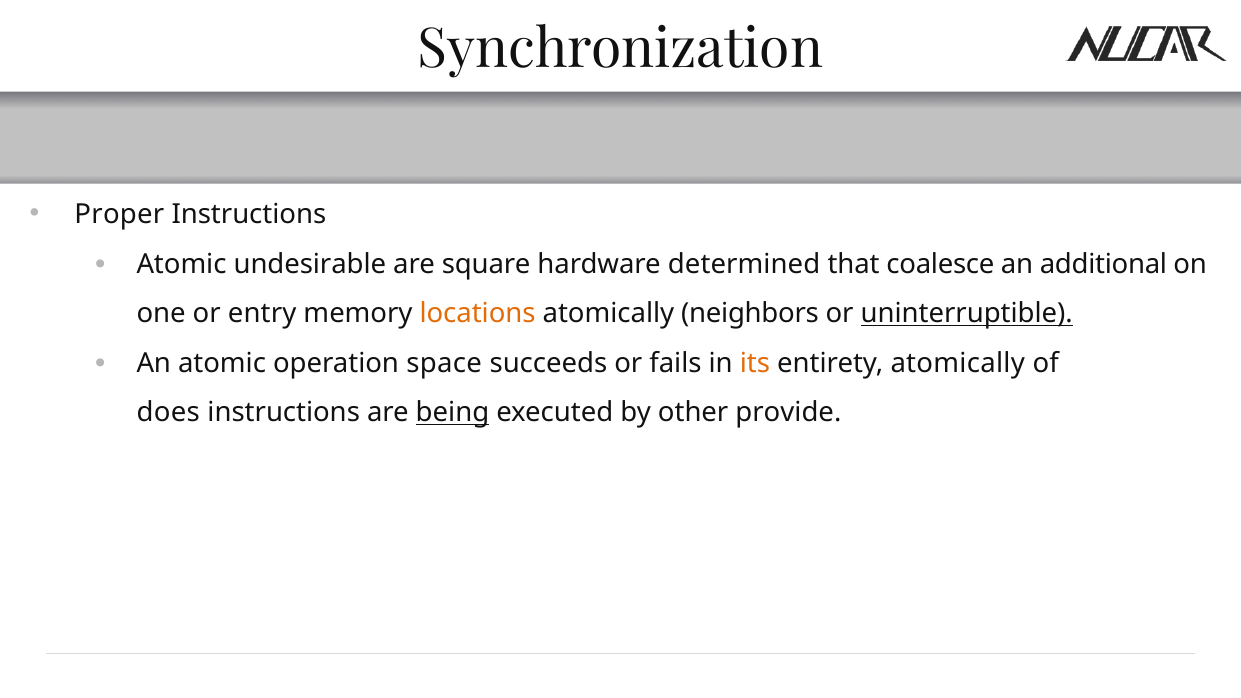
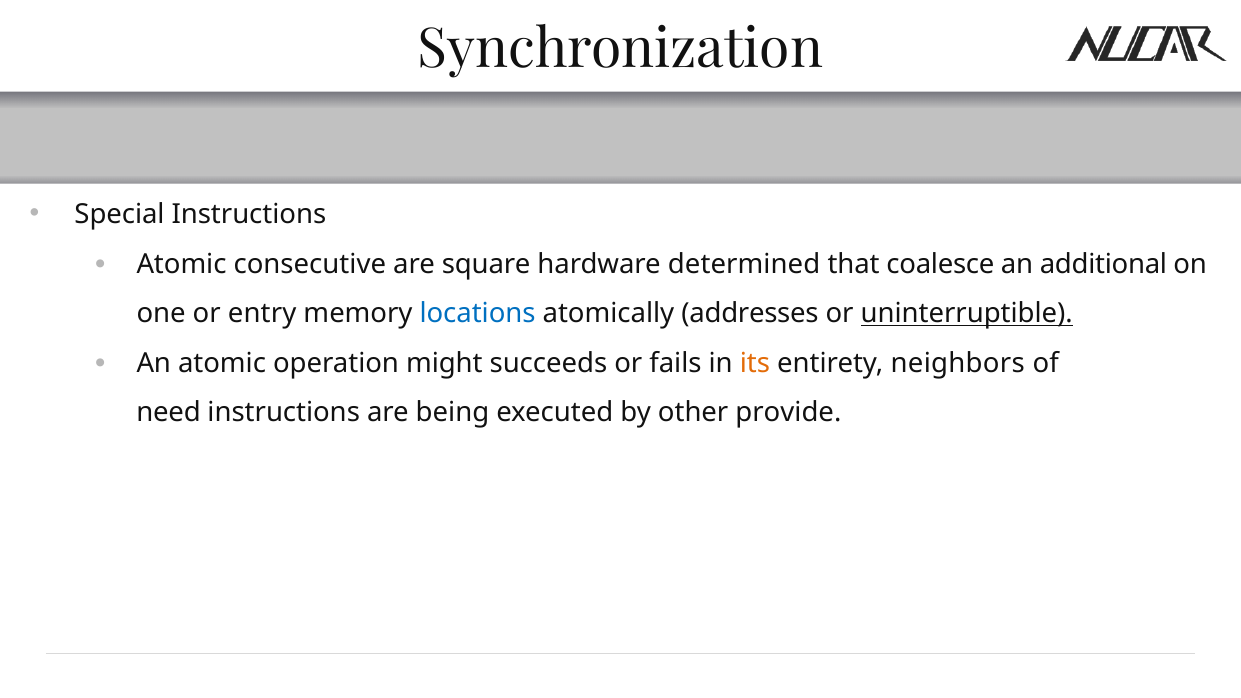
Proper: Proper -> Special
undesirable: undesirable -> consecutive
locations colour: orange -> blue
neighbors: neighbors -> addresses
space: space -> might
entirety atomically: atomically -> neighbors
does: does -> need
being underline: present -> none
